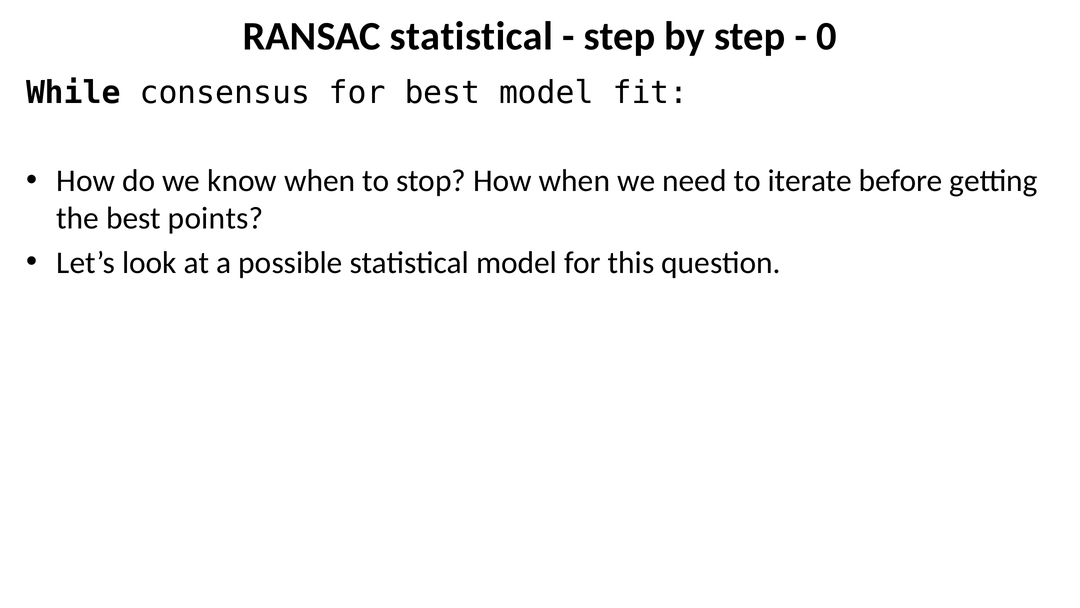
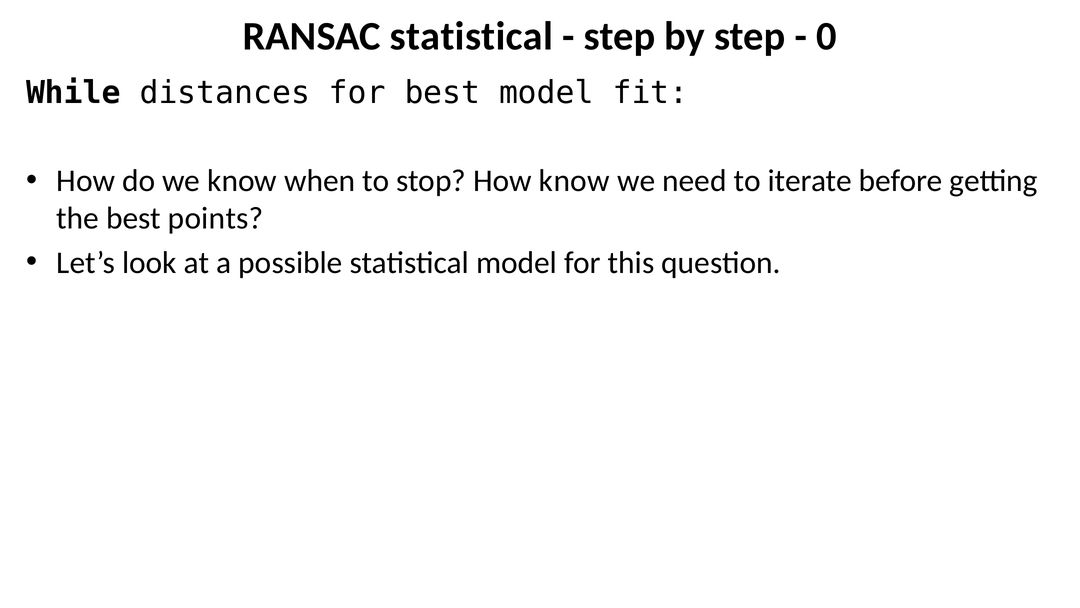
consensus: consensus -> distances
How when: when -> know
